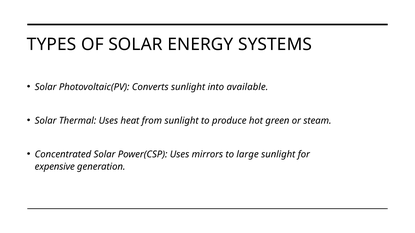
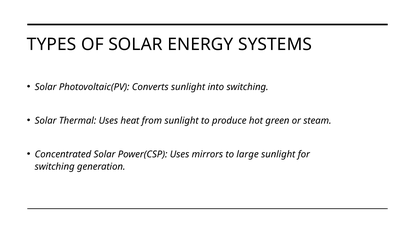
into available: available -> switching
expensive at (55, 167): expensive -> switching
